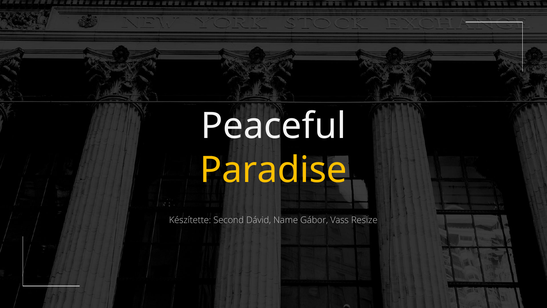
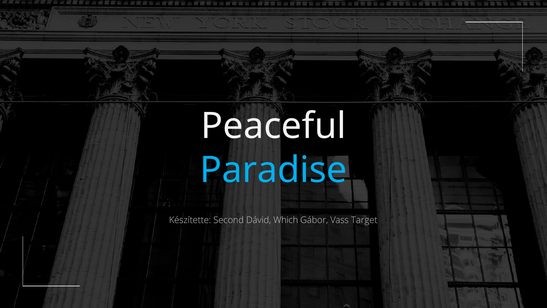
Paradise colour: yellow -> light blue
Name: Name -> Which
Resize: Resize -> Target
